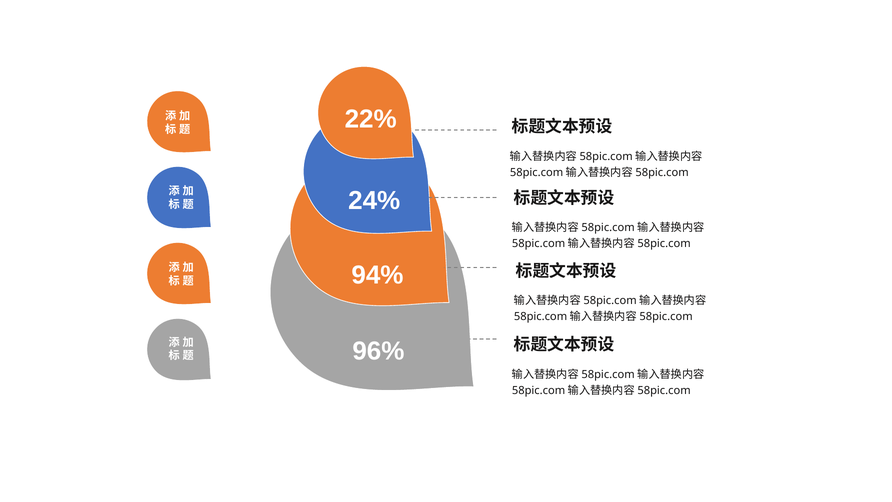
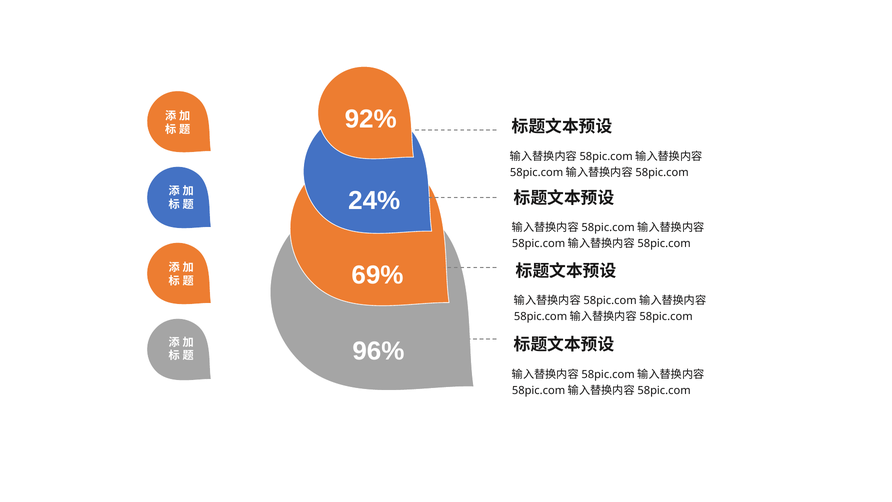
22%: 22% -> 92%
94%: 94% -> 69%
